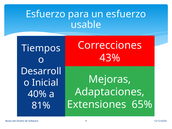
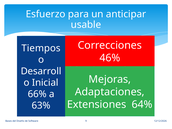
un esfuerzo: esfuerzo -> anticipar
43%: 43% -> 46%
40%: 40% -> 66%
65%: 65% -> 64%
81%: 81% -> 63%
